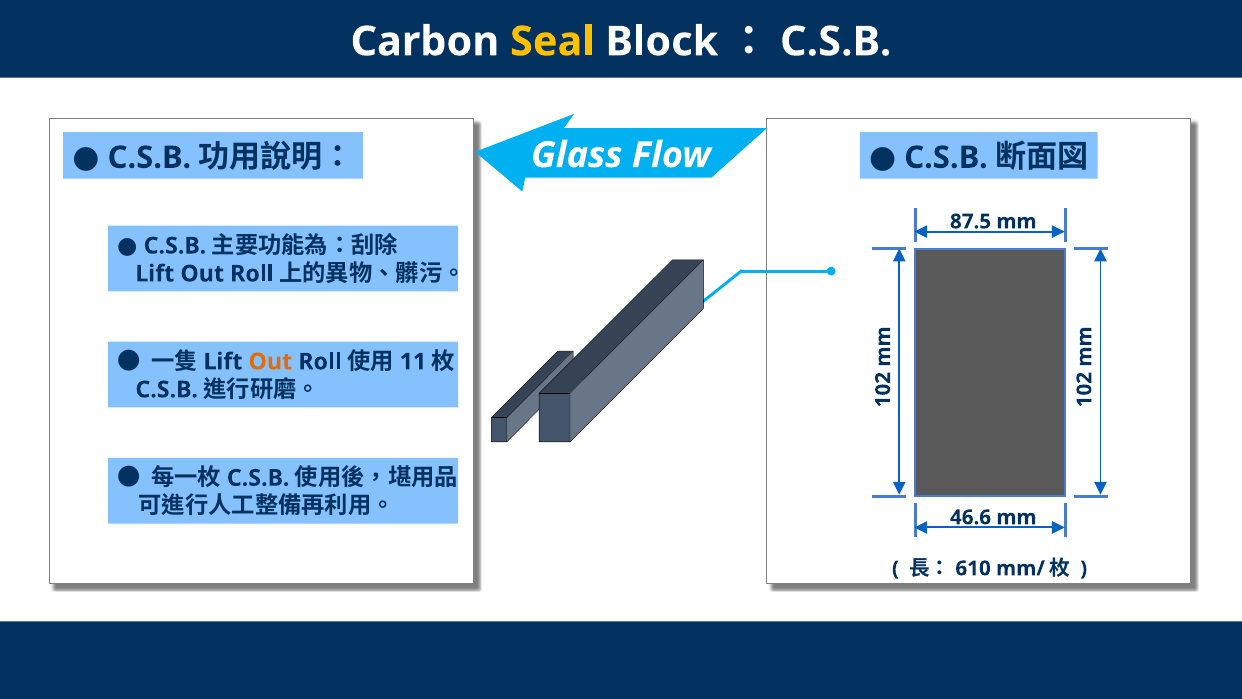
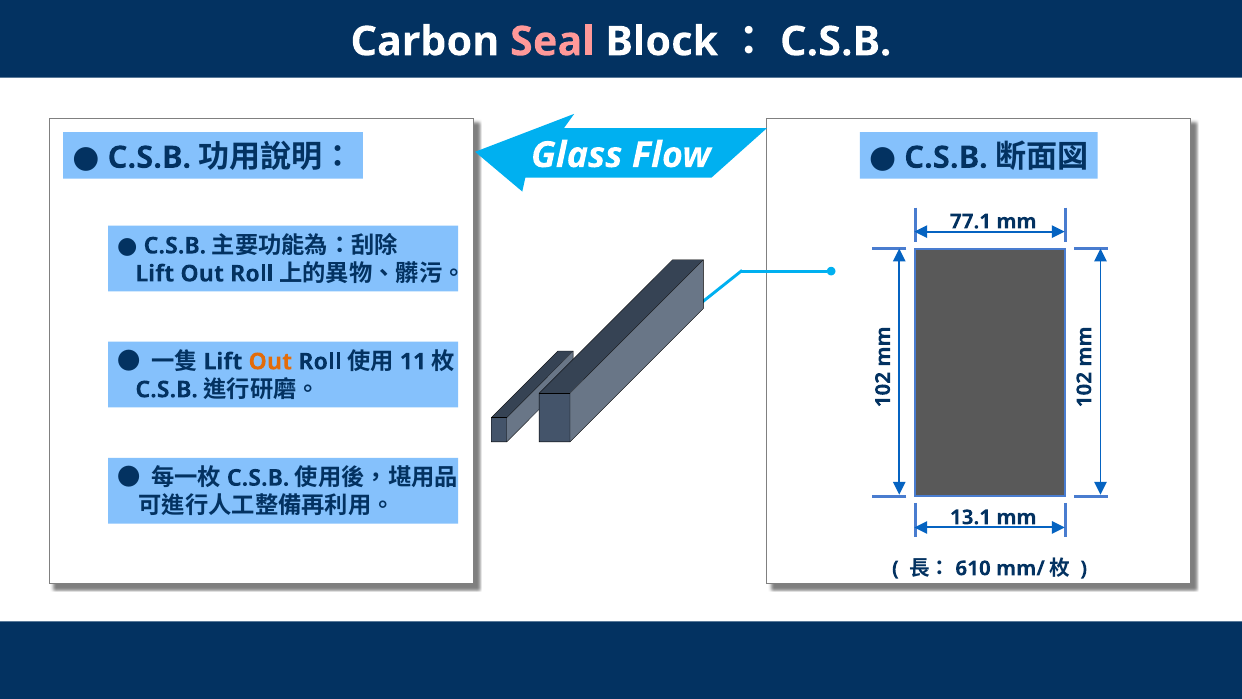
Seal colour: yellow -> pink
87.5: 87.5 -> 77.1
46.6: 46.6 -> 13.1
